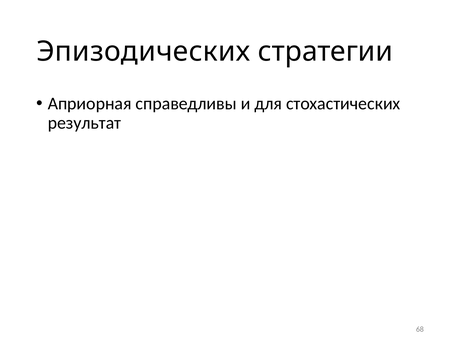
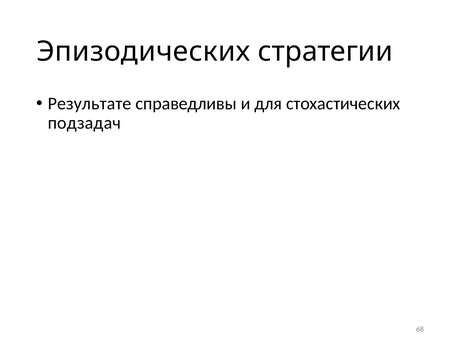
Априорная: Априорная -> Результате
результат: результат -> подзадач
